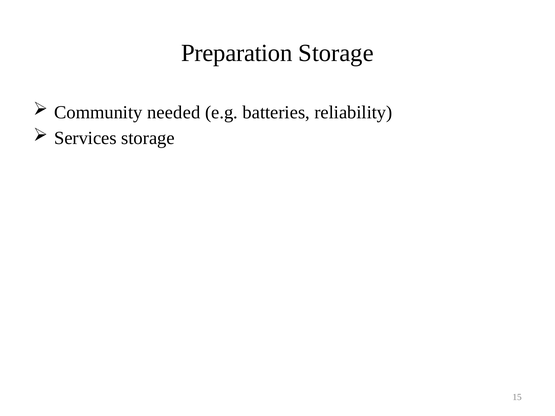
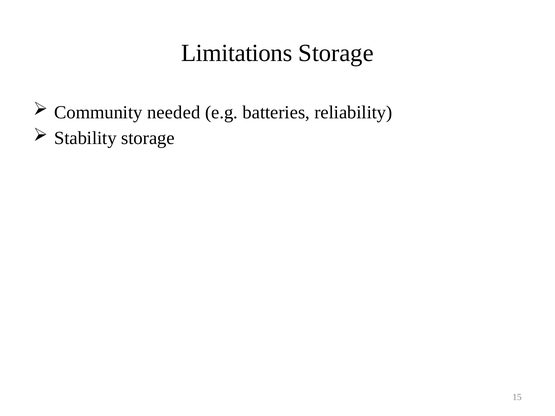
Preparation: Preparation -> Limitations
Services: Services -> Stability
